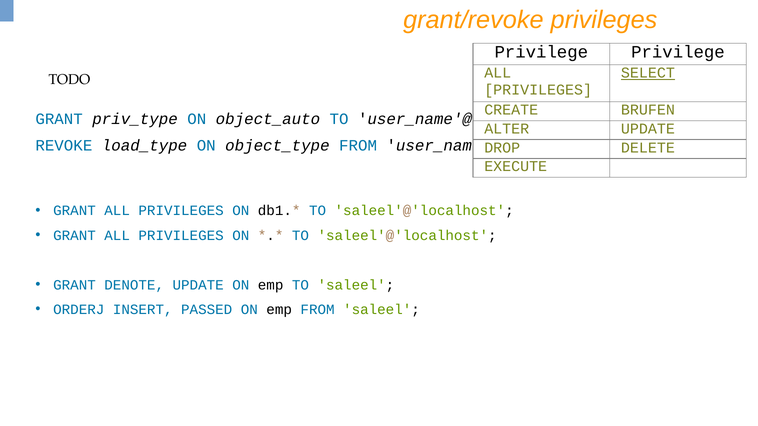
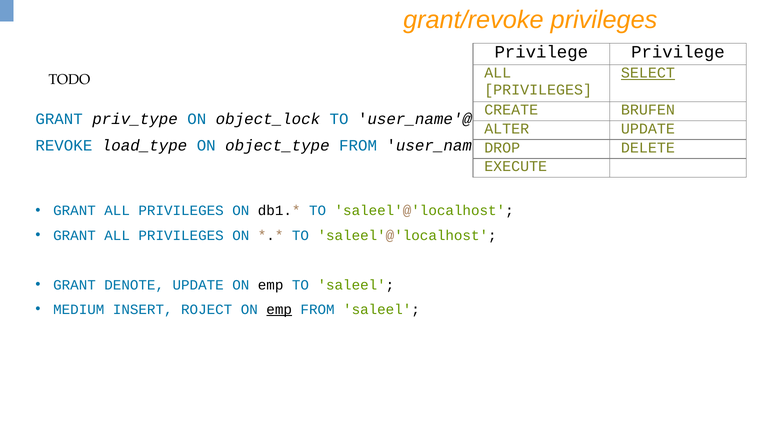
object_auto: object_auto -> object_lock
ORDERJ: ORDERJ -> MEDIUM
PASSED: PASSED -> ROJECT
emp at (279, 310) underline: none -> present
